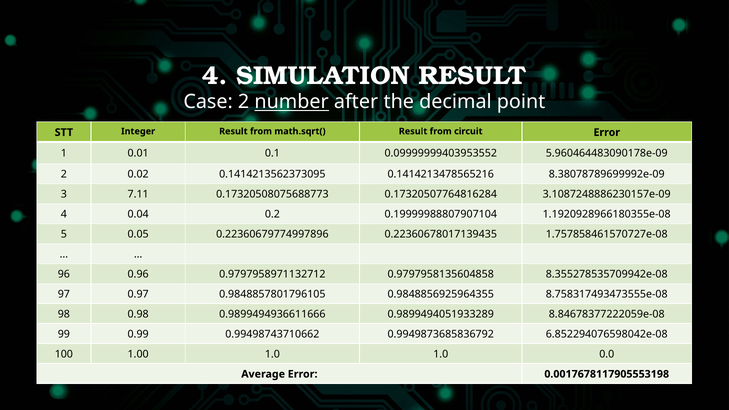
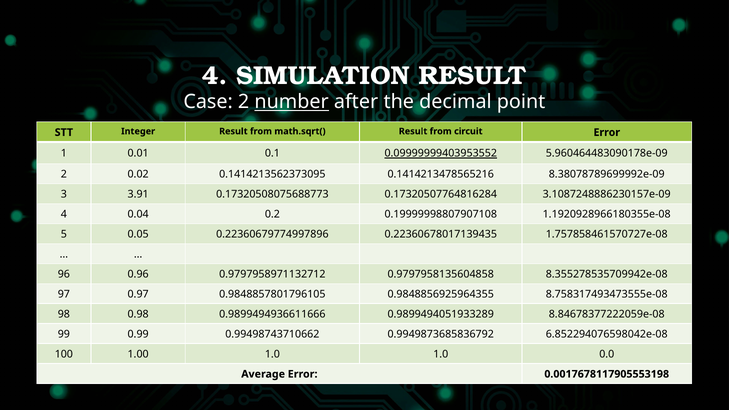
0.09999999403953552 underline: none -> present
7.11: 7.11 -> 3.91
0.19999988807907104: 0.19999988807907104 -> 0.19999998807907108
